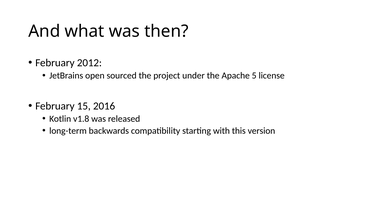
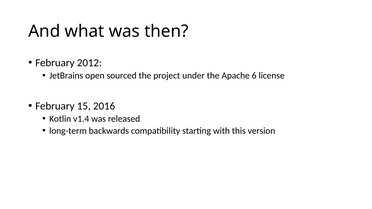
5: 5 -> 6
v1.8: v1.8 -> v1.4
